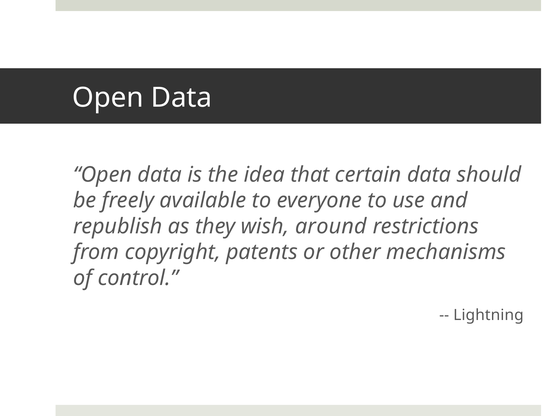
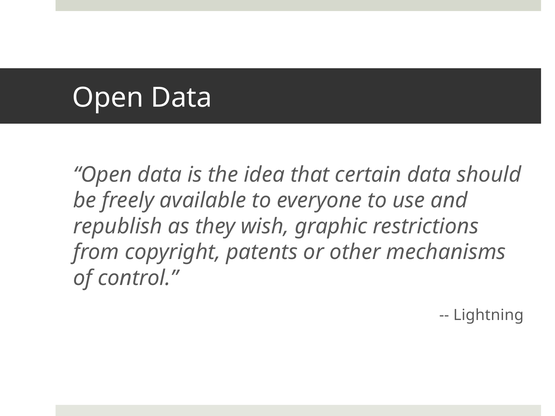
around: around -> graphic
